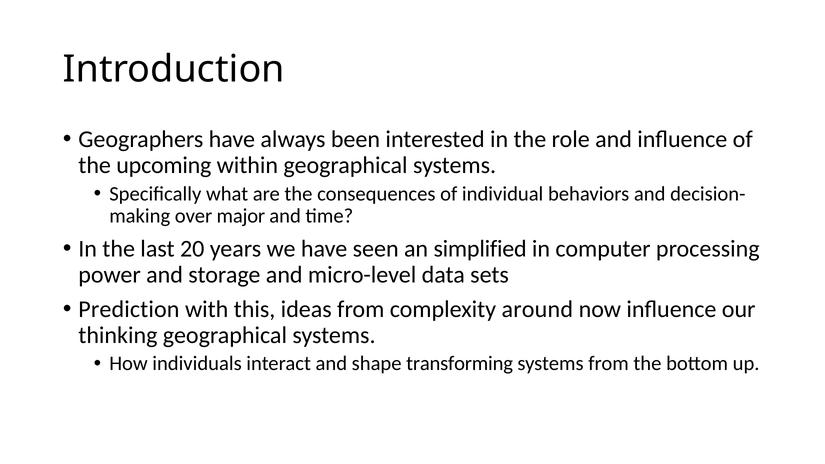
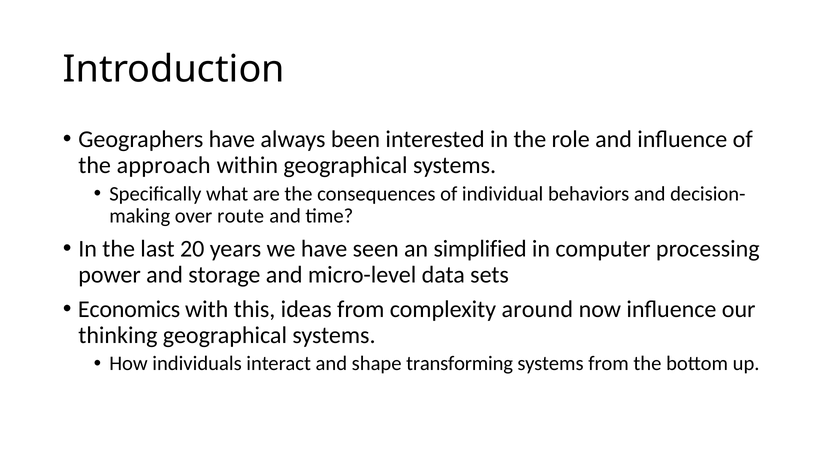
upcoming: upcoming -> approach
major: major -> route
Prediction: Prediction -> Economics
